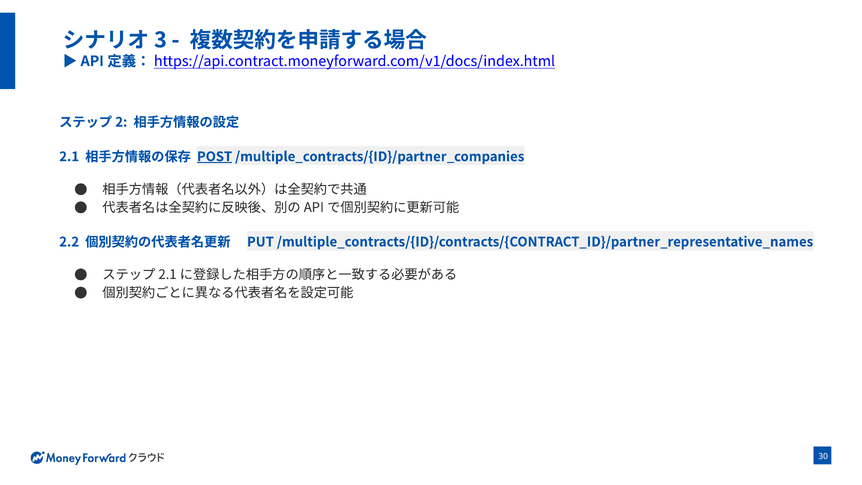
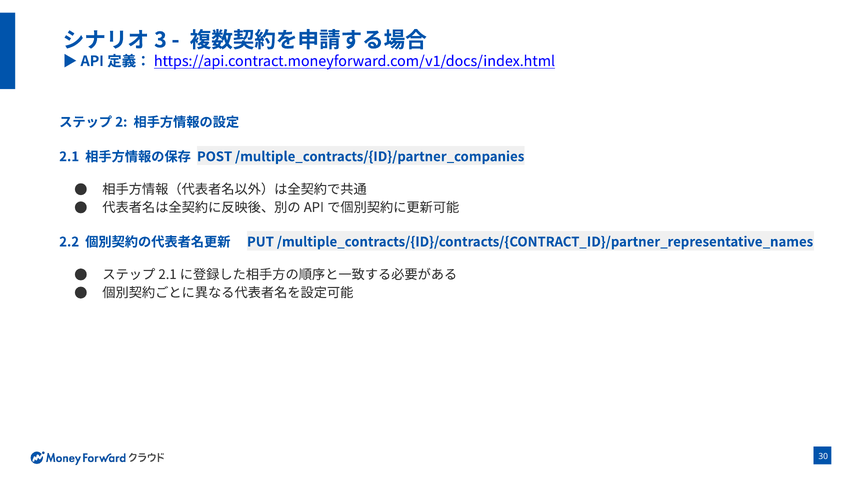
POST underline: present -> none
